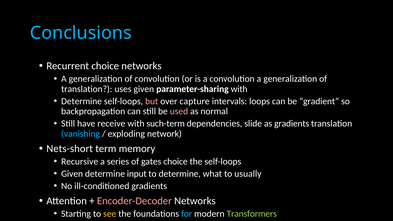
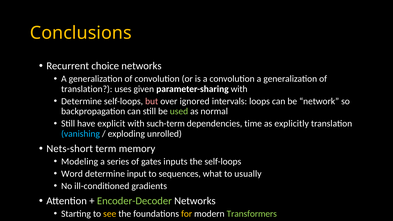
Conclusions colour: light blue -> yellow
capture: capture -> ignored
gradient: gradient -> network
used colour: pink -> light green
receive: receive -> explicit
slide: slide -> time
as gradients: gradients -> explicitly
network: network -> unrolled
Recursive: Recursive -> Modeling
gates choice: choice -> inputs
Given at (72, 174): Given -> Word
to determine: determine -> sequences
Encoder-Decoder colour: pink -> light green
for colour: light blue -> yellow
